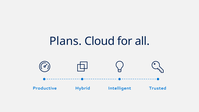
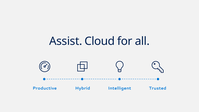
Plans: Plans -> Assist
